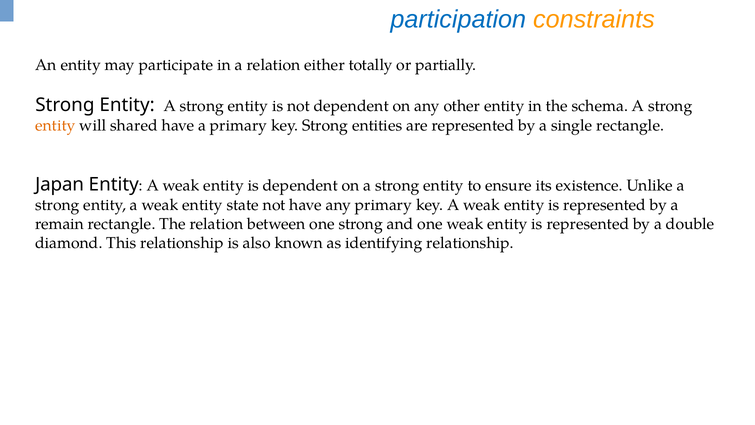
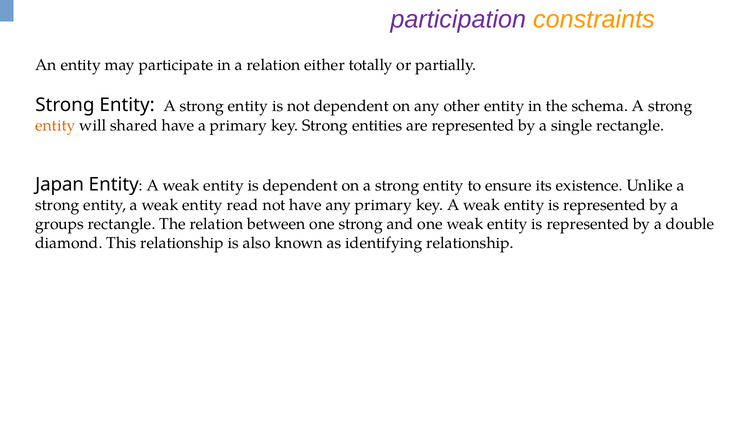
participation colour: blue -> purple
state: state -> read
remain: remain -> groups
